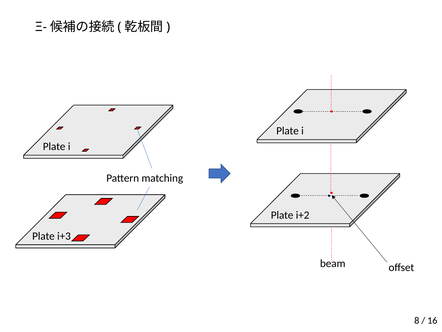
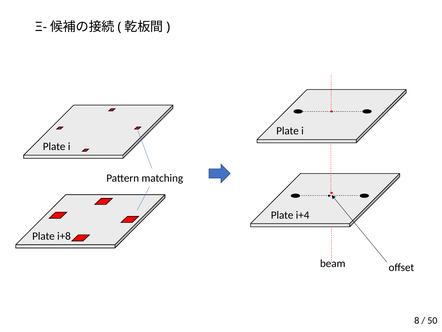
i+2: i+2 -> i+4
i+3: i+3 -> i+8
16: 16 -> 50
